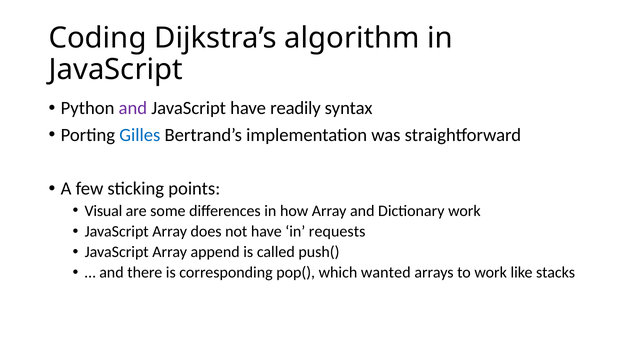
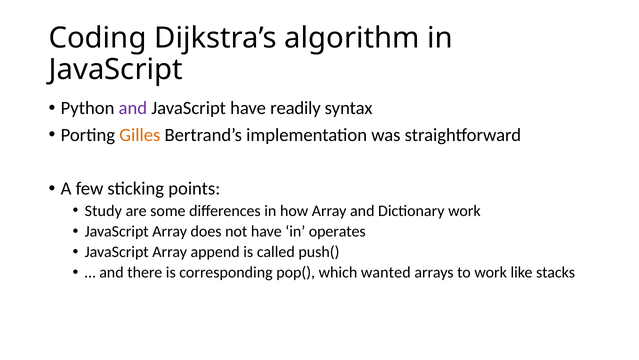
Gilles colour: blue -> orange
Visual: Visual -> Study
requests: requests -> operates
